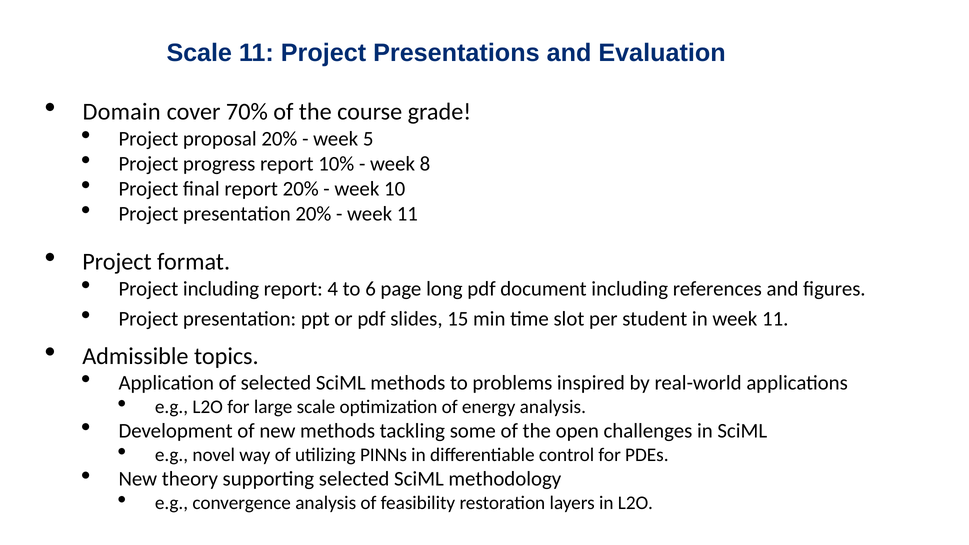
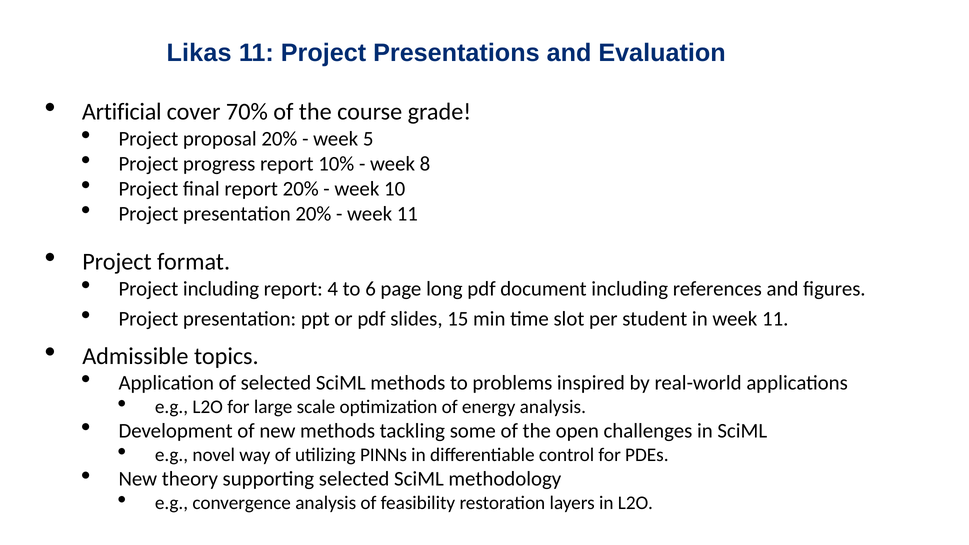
Scale at (199, 53): Scale -> Likas
Domain: Domain -> Artificial
